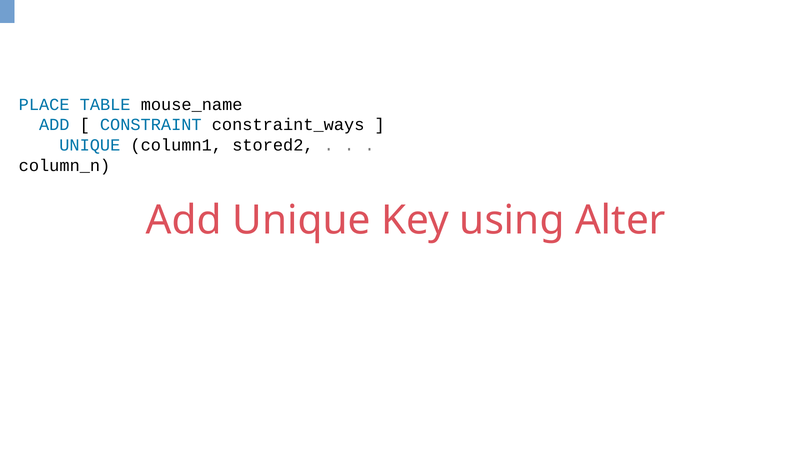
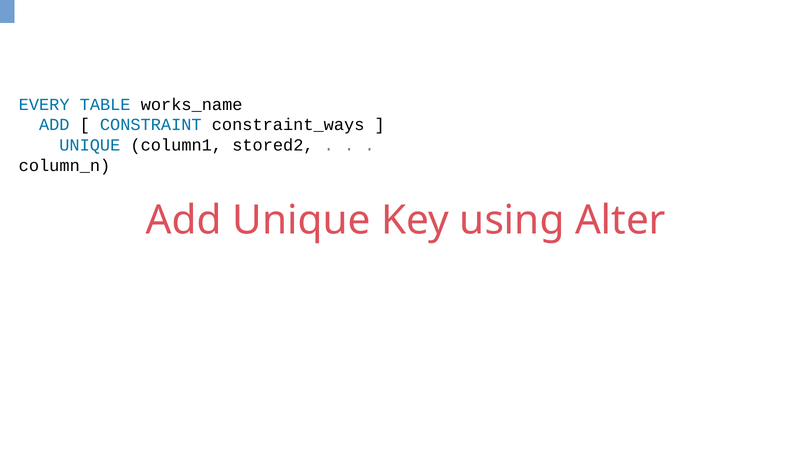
PLACE: PLACE -> EVERY
mouse_name: mouse_name -> works_name
